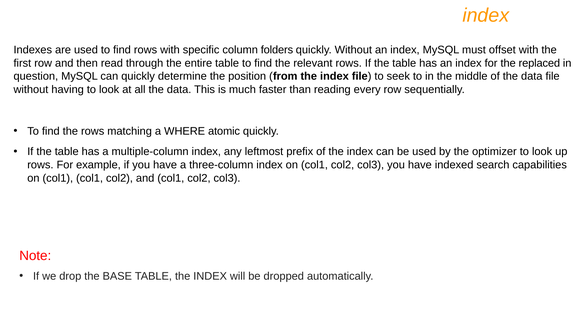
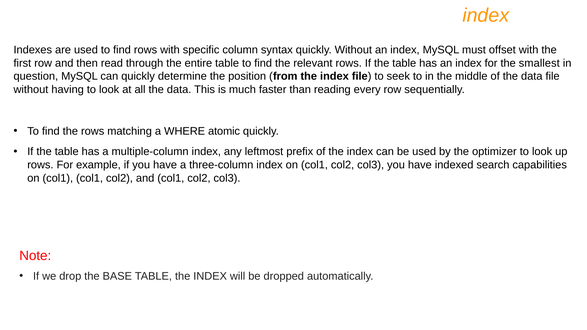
folders: folders -> syntax
replaced: replaced -> smallest
